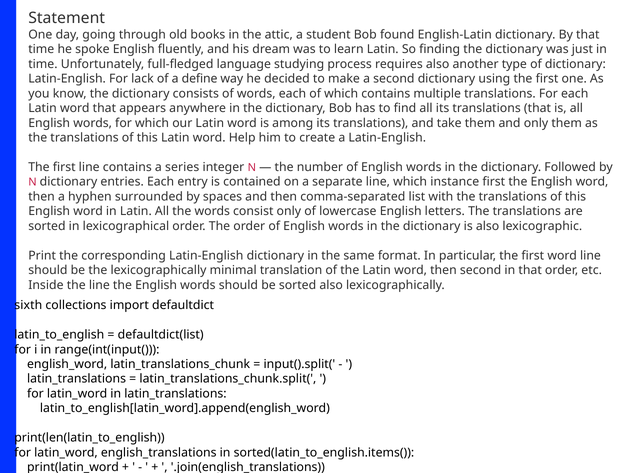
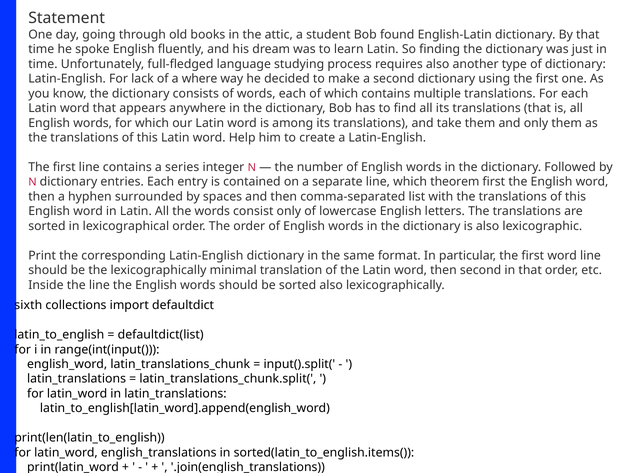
define: define -> where
instance: instance -> theorem
